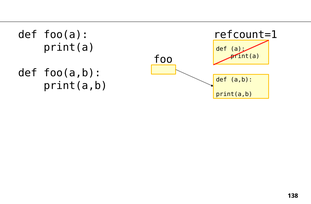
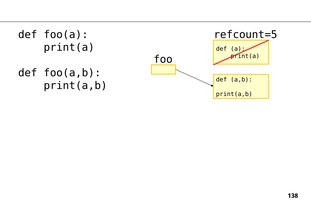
refcount=1: refcount=1 -> refcount=5
